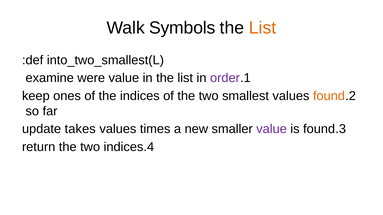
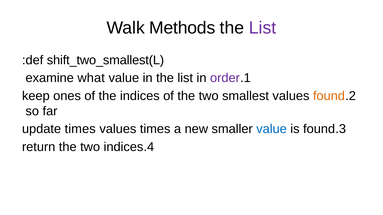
Symbols: Symbols -> Methods
List at (263, 28) colour: orange -> purple
into_two_smallest(L: into_two_smallest(L -> shift_two_smallest(L
were: were -> what
takes at (80, 129): takes -> times
value at (272, 129) colour: purple -> blue
